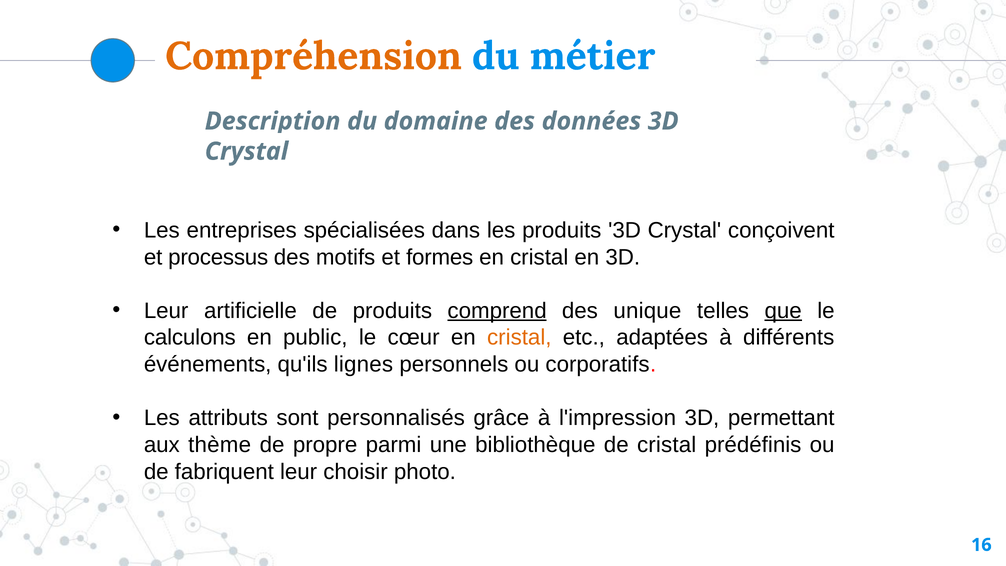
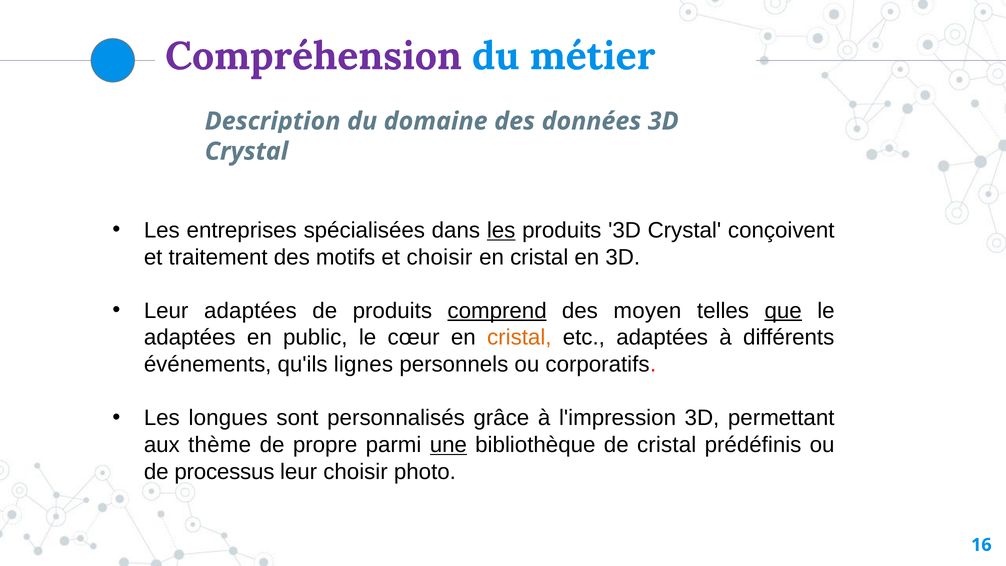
Compréhension colour: orange -> purple
les at (501, 230) underline: none -> present
processus: processus -> traitement
et formes: formes -> choisir
Leur artificielle: artificielle -> adaptées
unique: unique -> moyen
calculons at (190, 338): calculons -> adaptées
attributs: attributs -> longues
une underline: none -> present
fabriquent: fabriquent -> processus
